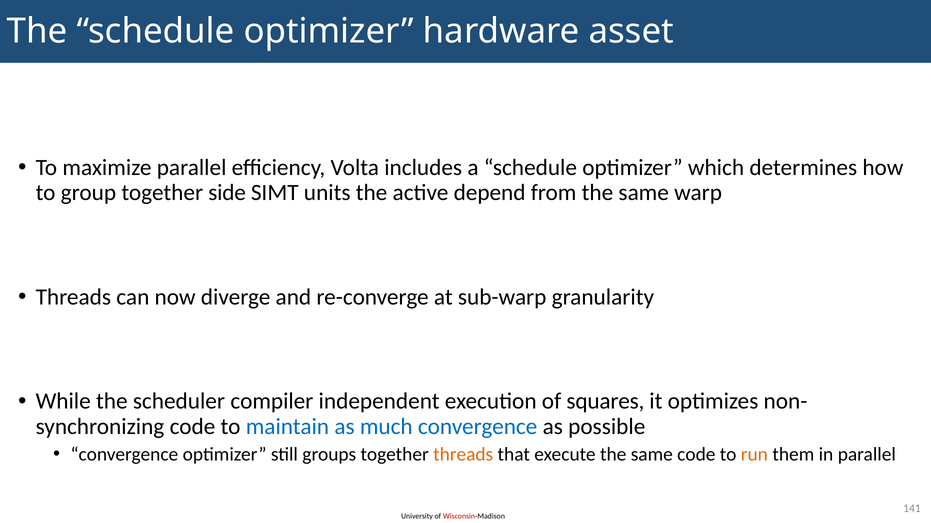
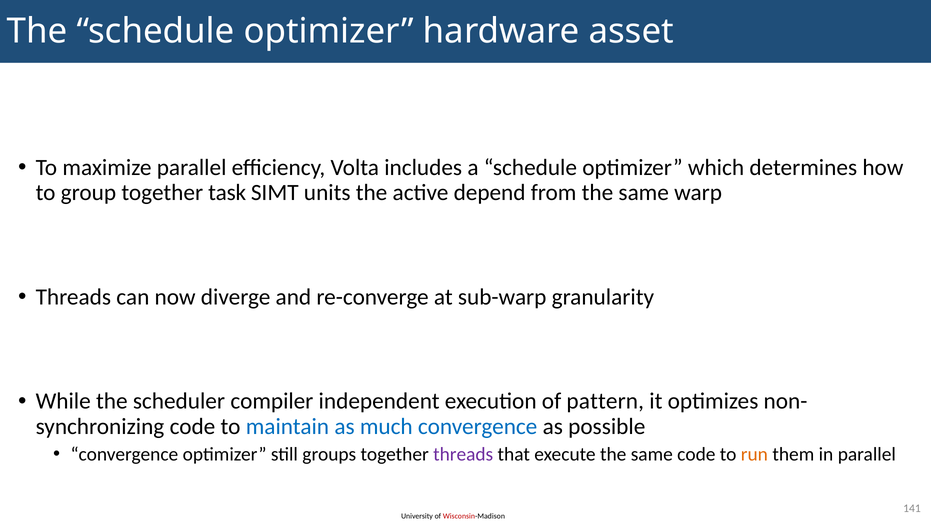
side: side -> task
squares: squares -> pattern
threads at (463, 455) colour: orange -> purple
